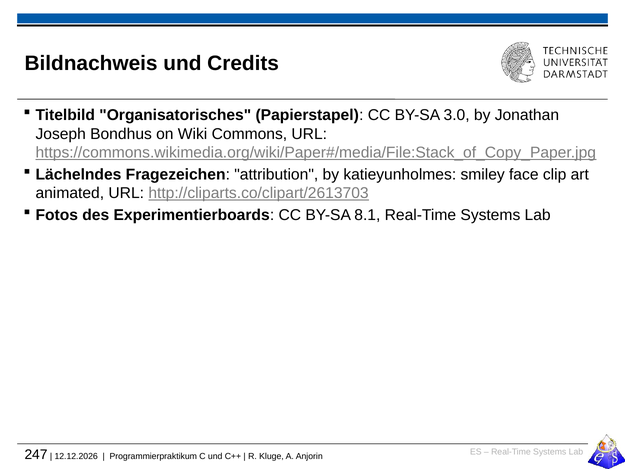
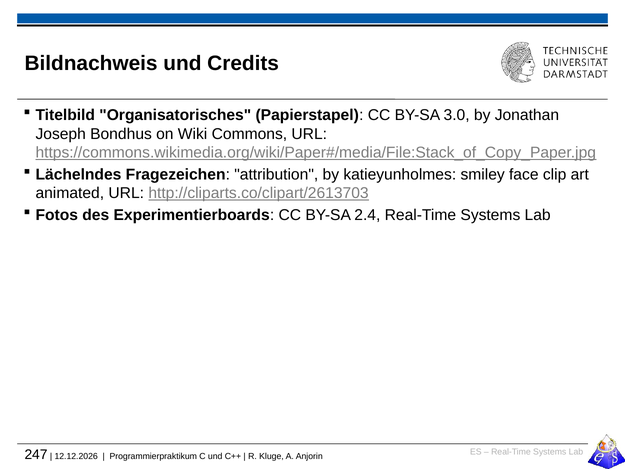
8.1: 8.1 -> 2.4
